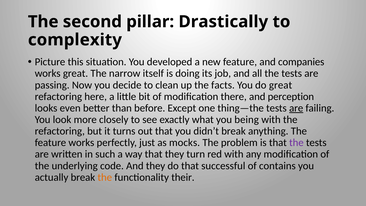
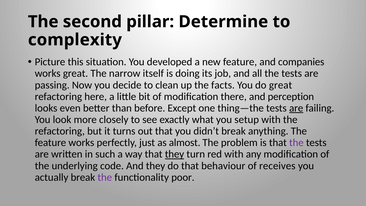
Drastically: Drastically -> Determine
being: being -> setup
mocks: mocks -> almost
they at (174, 154) underline: none -> present
successful: successful -> behaviour
contains: contains -> receives
the at (105, 177) colour: orange -> purple
their: their -> poor
